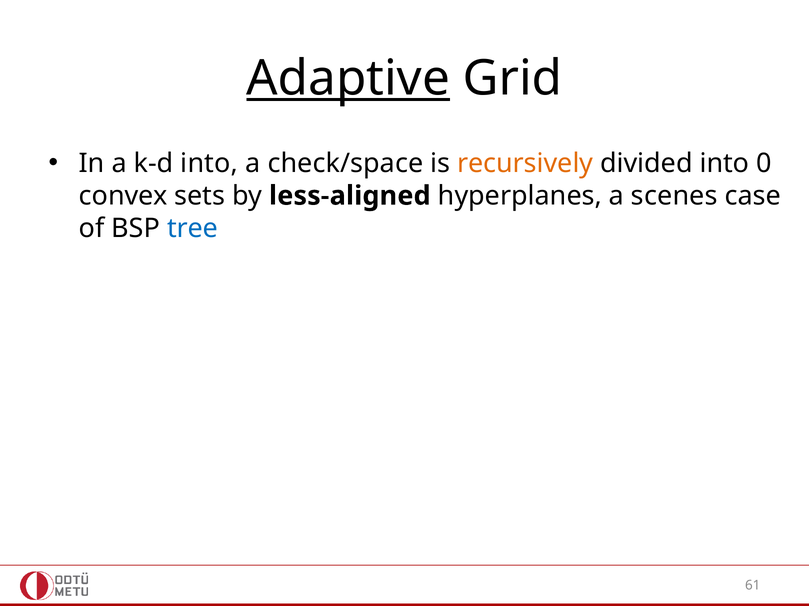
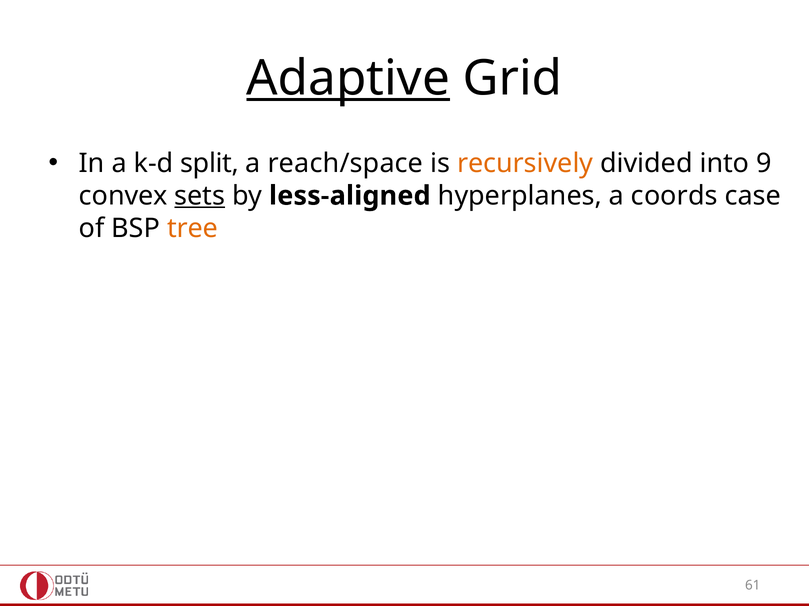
k-d into: into -> split
check/space: check/space -> reach/space
0: 0 -> 9
sets underline: none -> present
scenes: scenes -> coords
tree colour: blue -> orange
